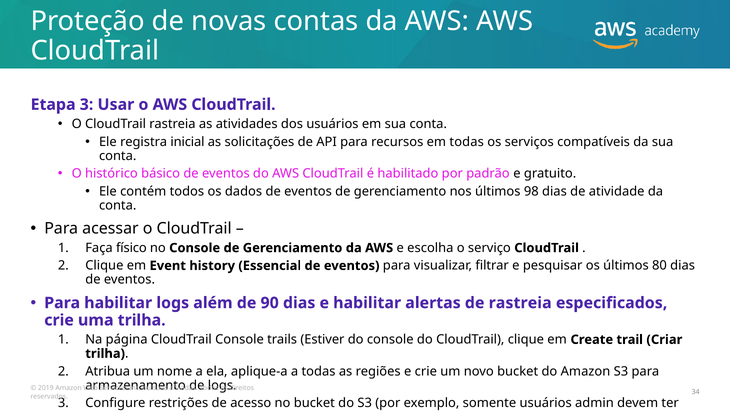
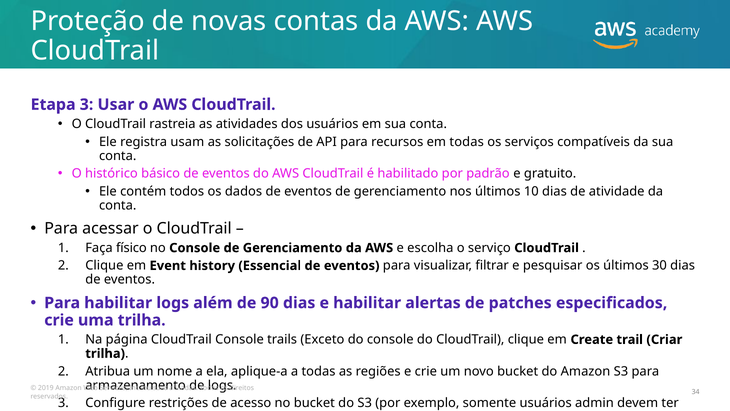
inicial: inicial -> usam
98: 98 -> 10
80: 80 -> 30
de rastreia: rastreia -> patches
Estiver: Estiver -> Exceto
